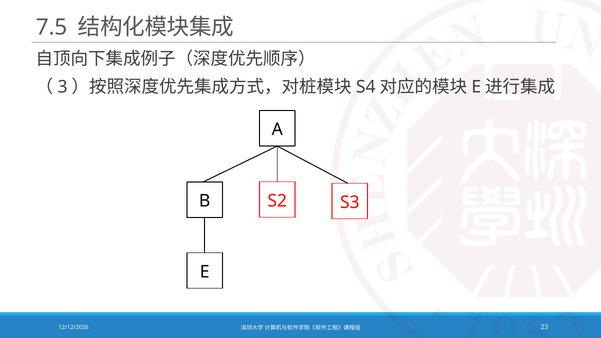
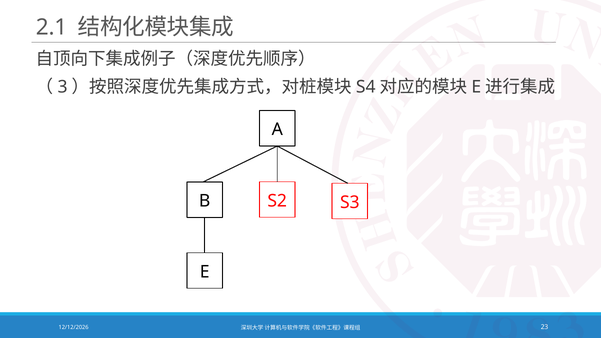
7.5: 7.5 -> 2.1
